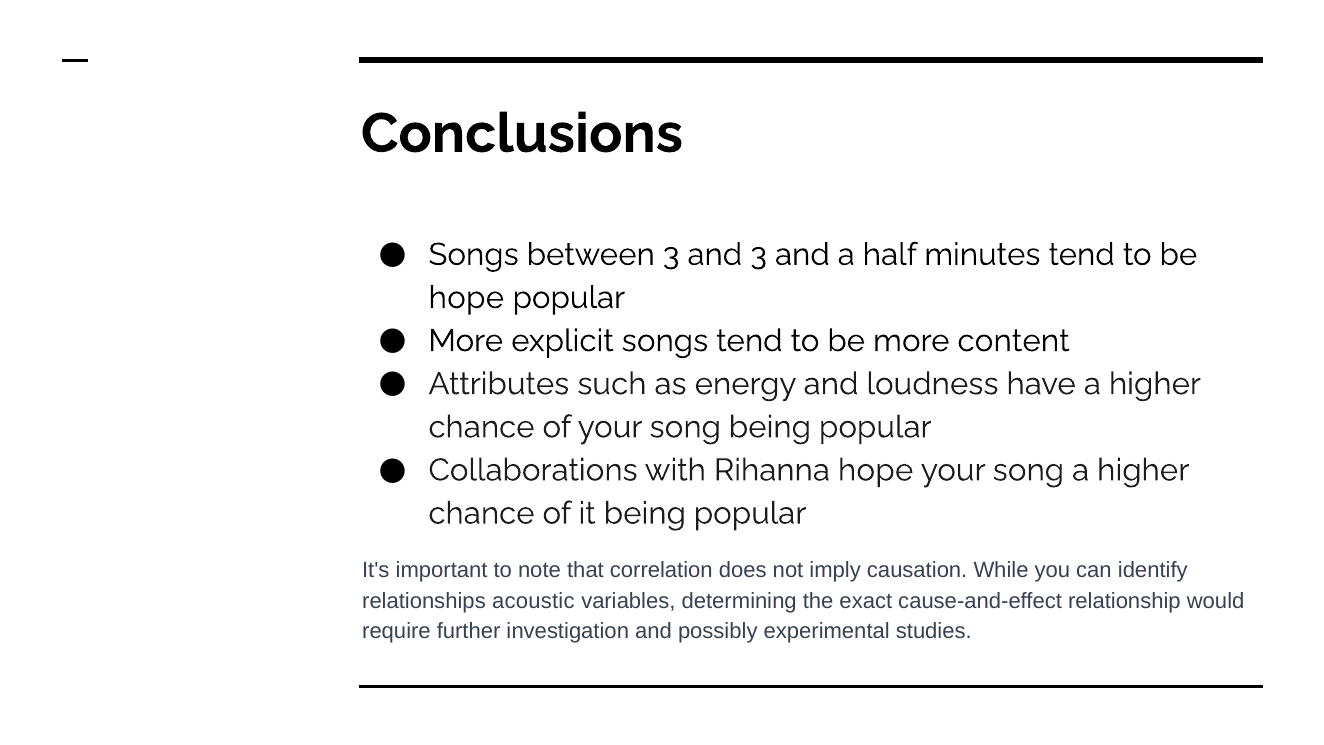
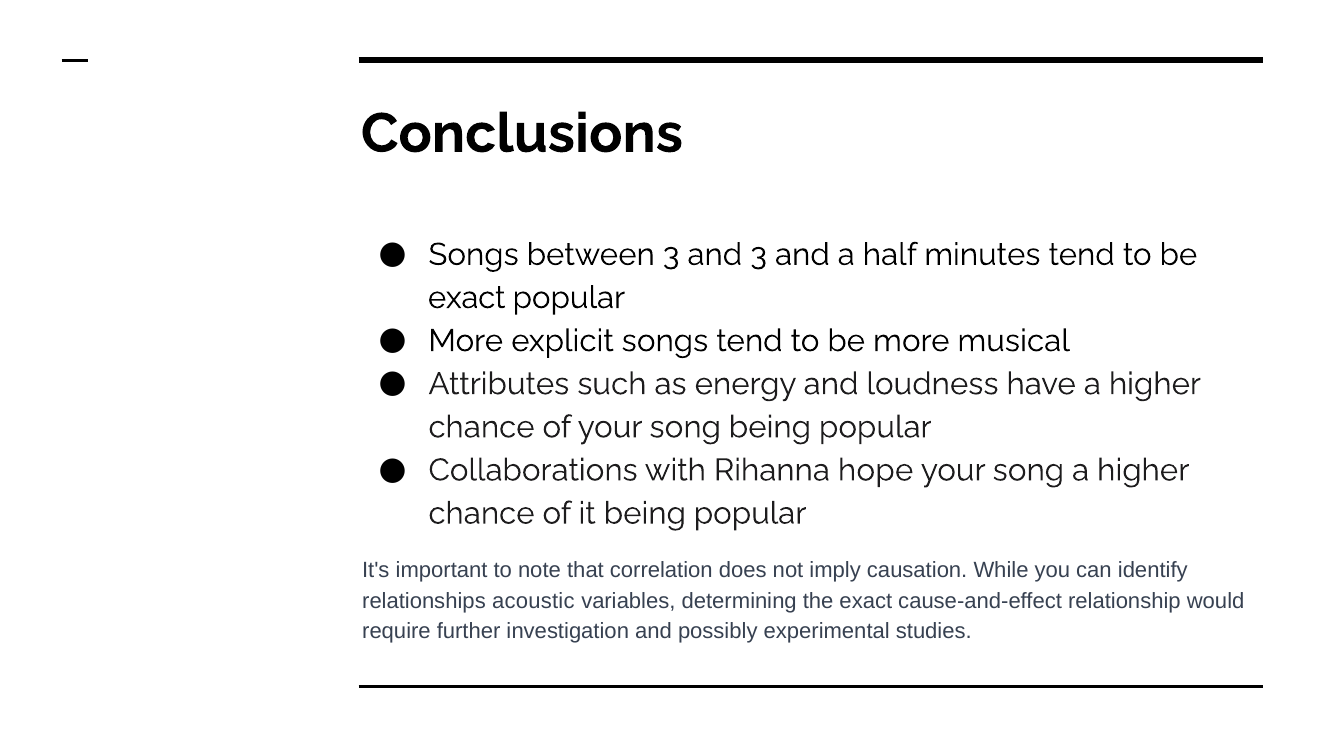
hope at (466, 298): hope -> exact
content: content -> musical
